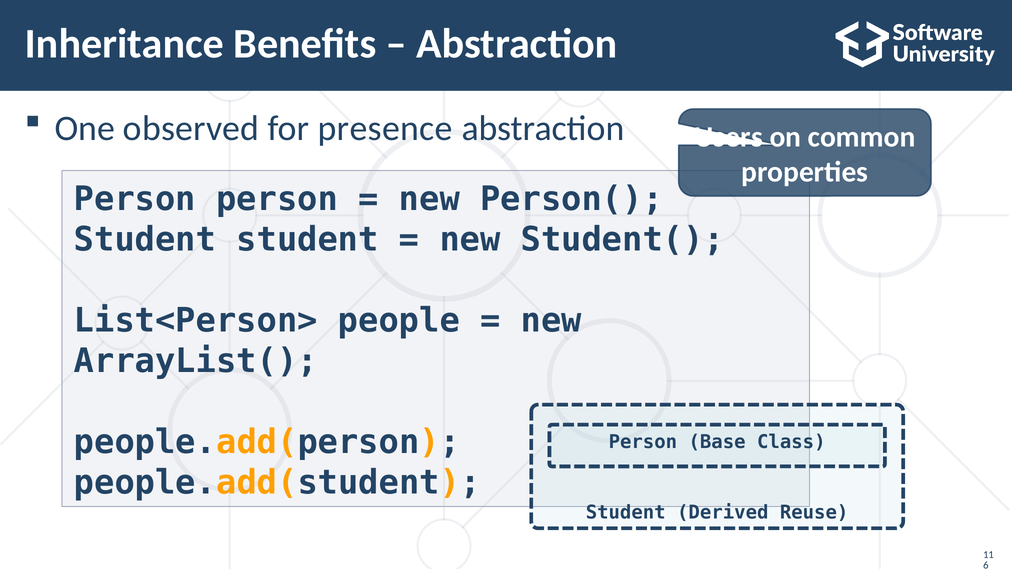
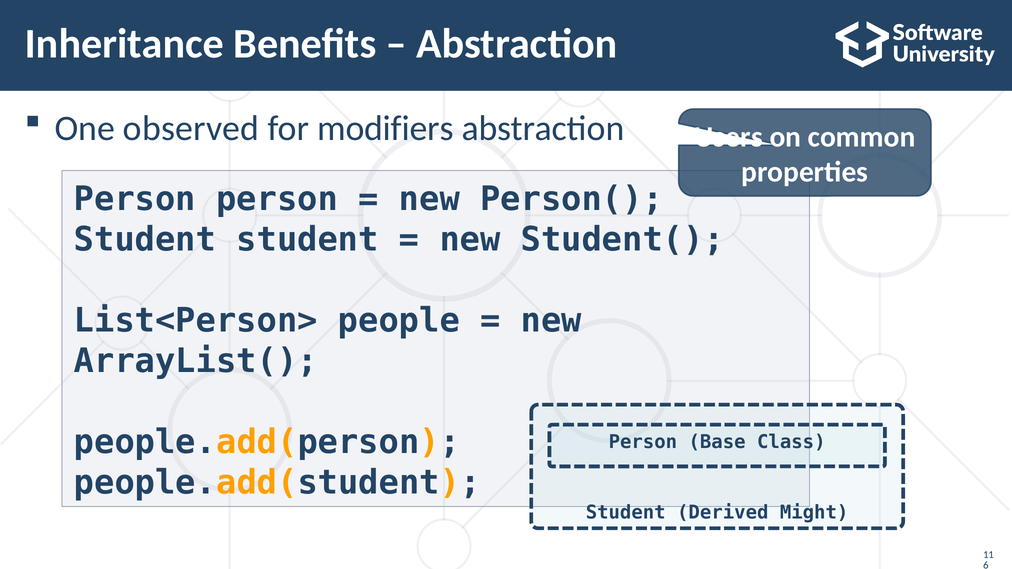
presence: presence -> modifiers
Reuse: Reuse -> Might
